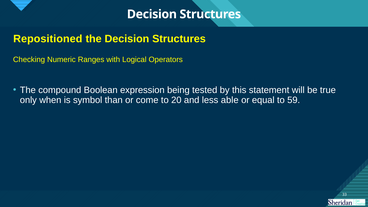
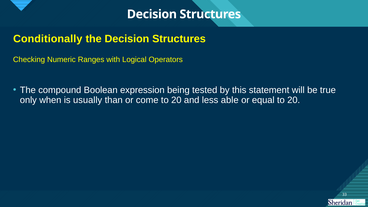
Repositioned: Repositioned -> Conditionally
symbol: symbol -> usually
equal to 59: 59 -> 20
